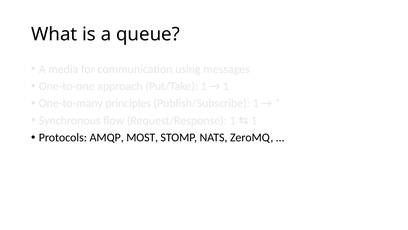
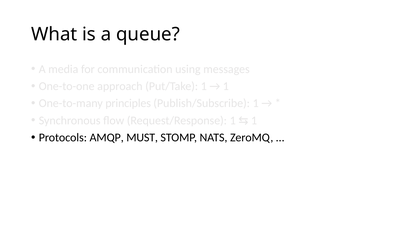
MOST: MOST -> MUST
